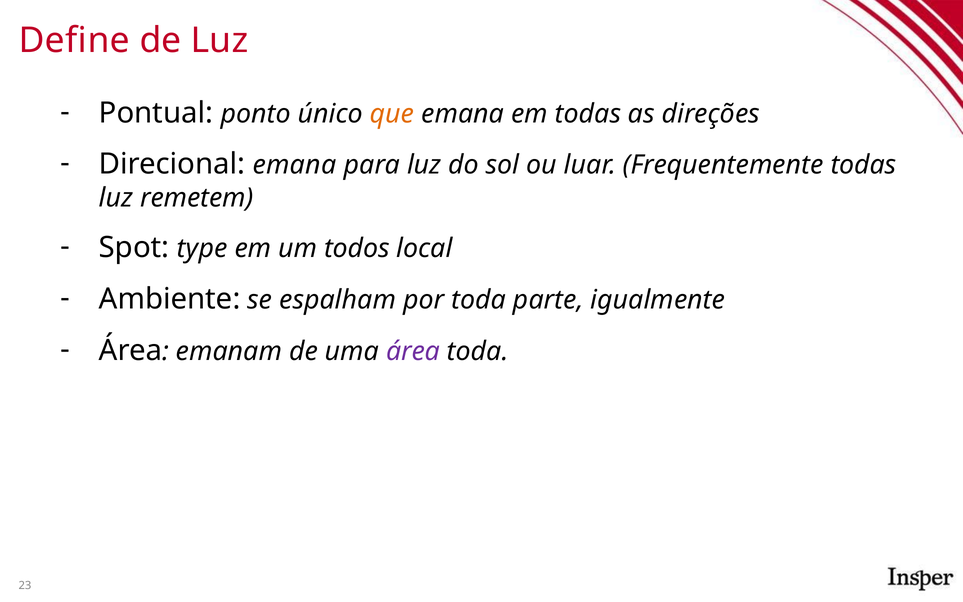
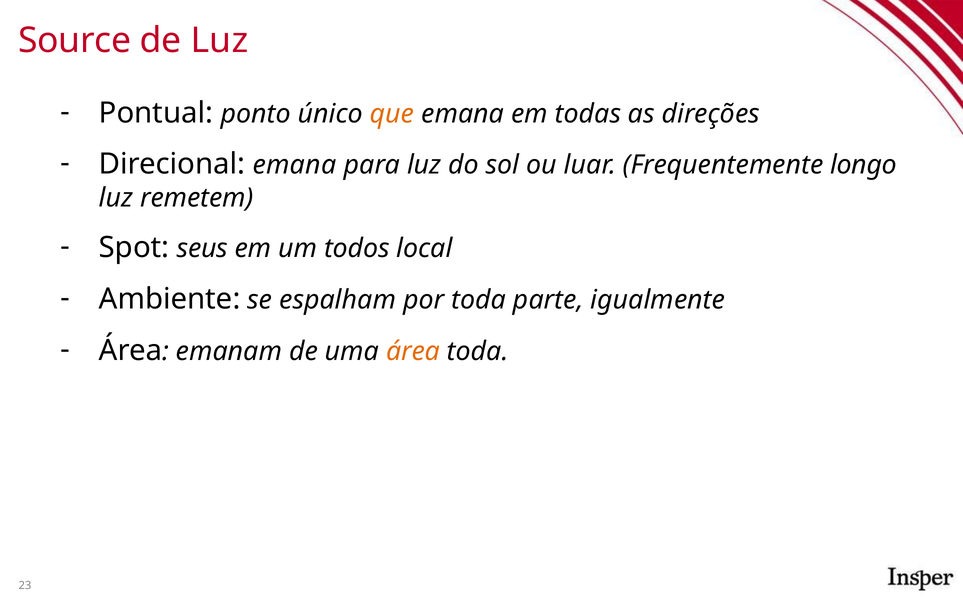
Define: Define -> Source
Frequentemente todas: todas -> longo
type: type -> seus
área at (413, 351) colour: purple -> orange
